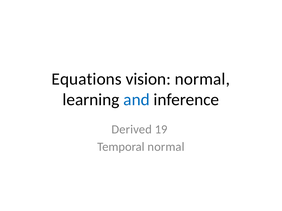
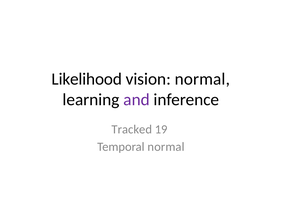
Equations: Equations -> Likelihood
and colour: blue -> purple
Derived: Derived -> Tracked
